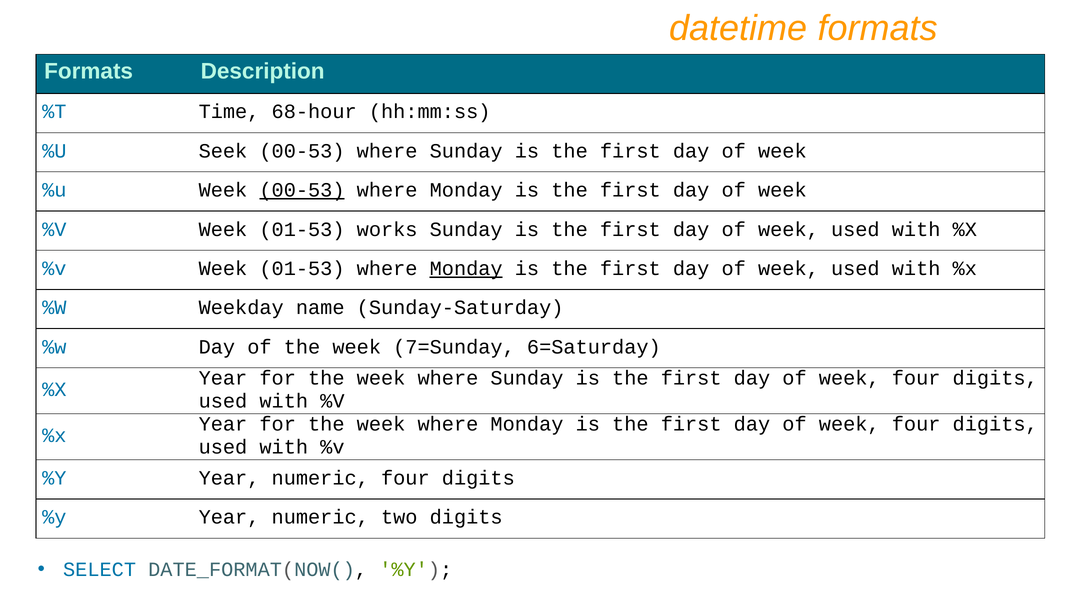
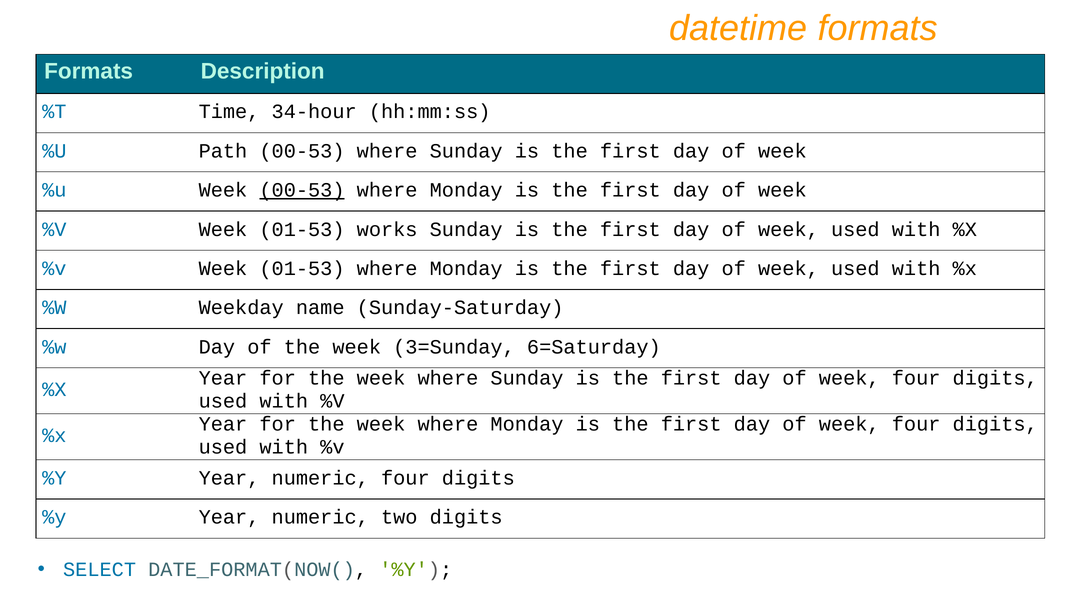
68-hour: 68-hour -> 34-hour
Seek: Seek -> Path
Monday at (466, 269) underline: present -> none
7=Sunday: 7=Sunday -> 3=Sunday
